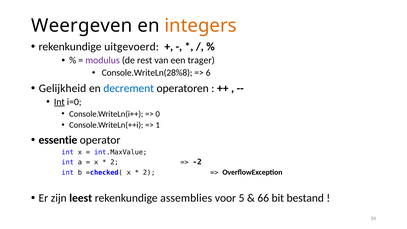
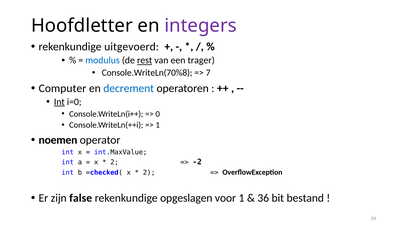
Weergeven: Weergeven -> Hoofdletter
integers colour: orange -> purple
modulus colour: purple -> blue
rest underline: none -> present
Console.WriteLn(28%8: Console.WriteLn(28%8 -> Console.WriteLn(70%8
6: 6 -> 7
Gelijkheid: Gelijkheid -> Computer
essentie: essentie -> noemen
leest: leest -> false
assemblies: assemblies -> opgeslagen
voor 5: 5 -> 1
66: 66 -> 36
